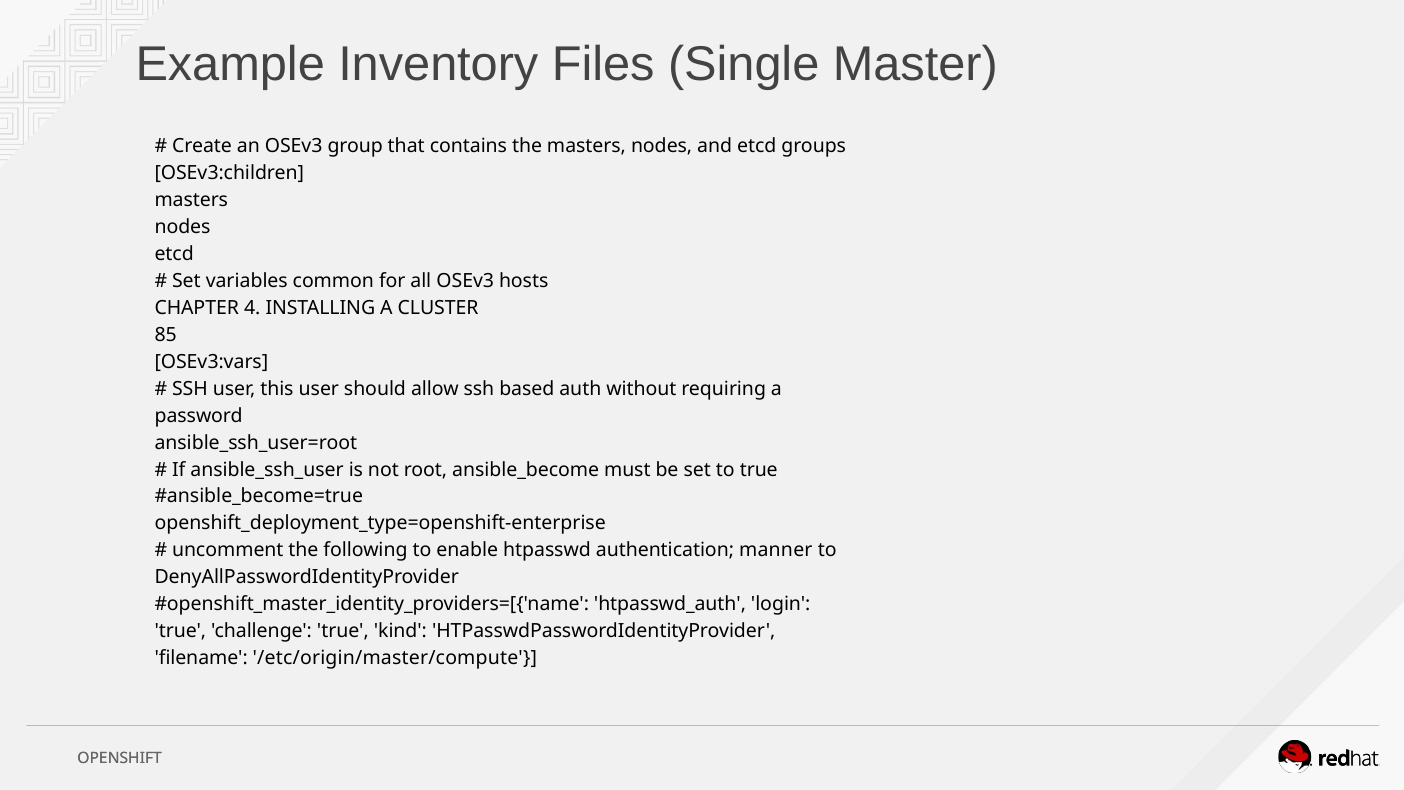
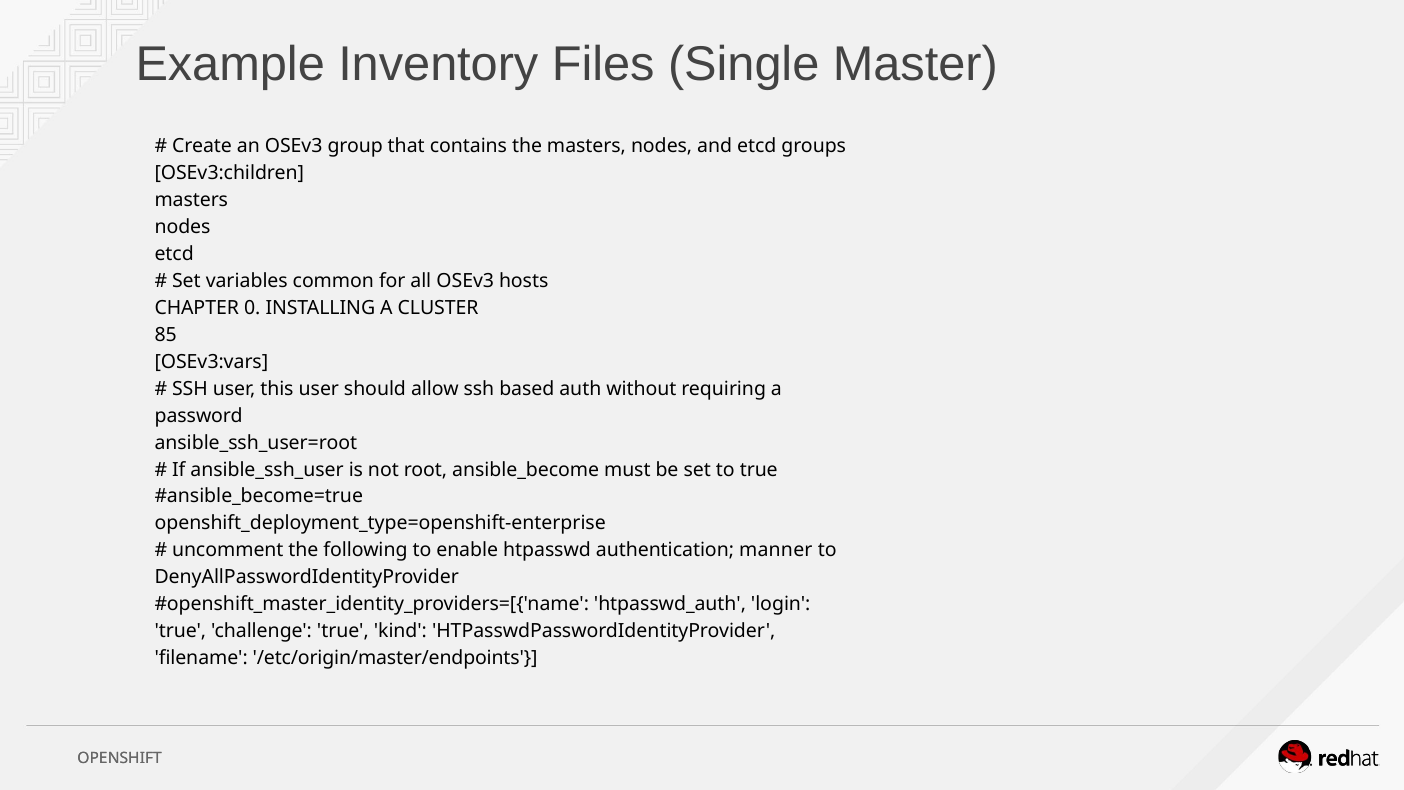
4: 4 -> 0
/etc/origin/master/compute: /etc/origin/master/compute -> /etc/origin/master/endpoints
